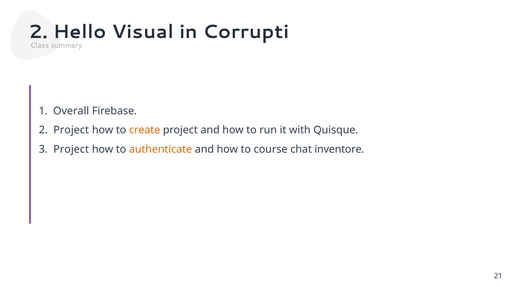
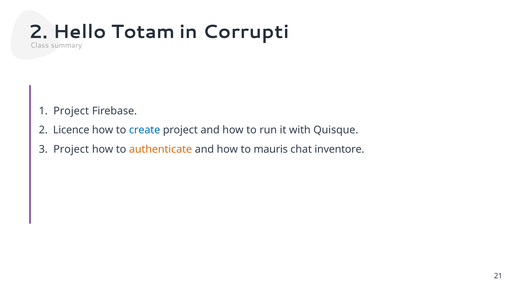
Visual: Visual -> Totam
Overall at (71, 111): Overall -> Project
2 Project: Project -> Licence
create colour: orange -> blue
course: course -> mauris
